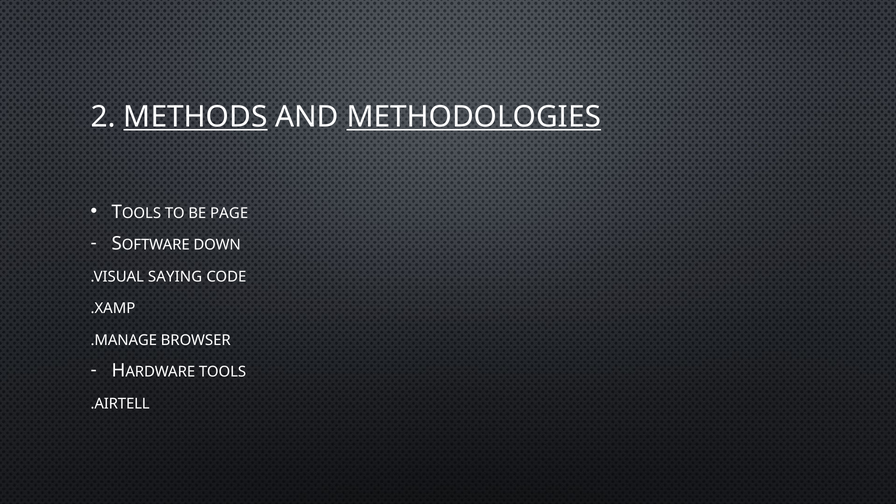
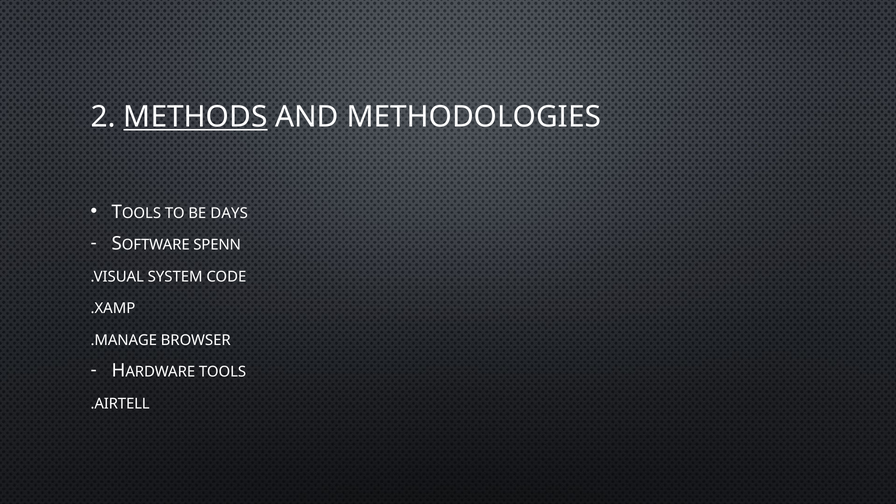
METHODOLOGIES underline: present -> none
PAGE: PAGE -> DAYS
DOWN: DOWN -> SPENN
SAYING: SAYING -> SYSTEM
